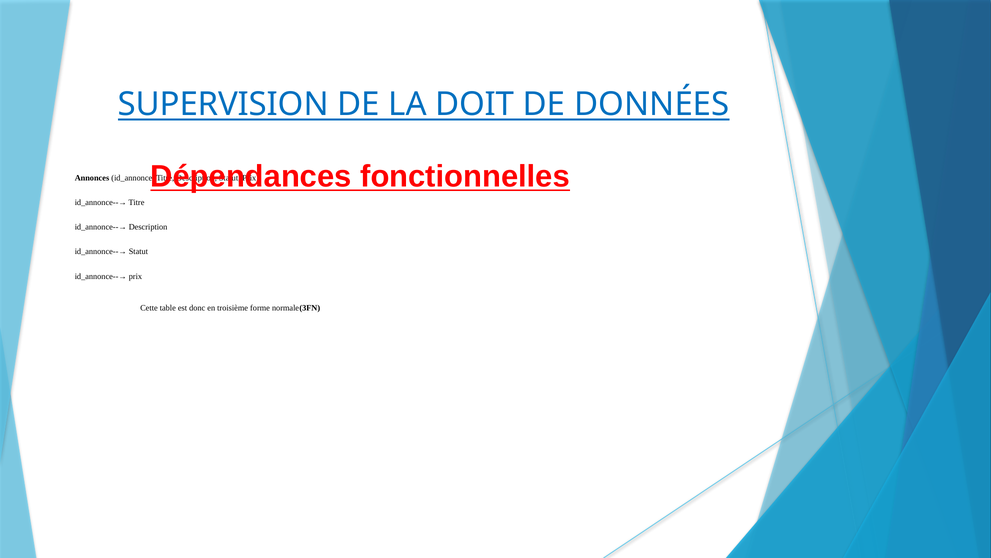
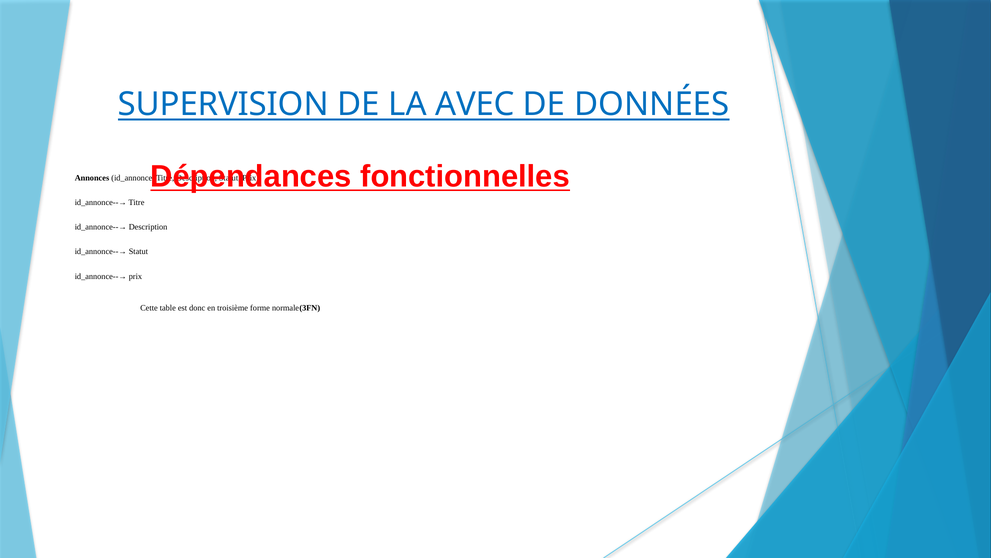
DOIT: DOIT -> AVEC
